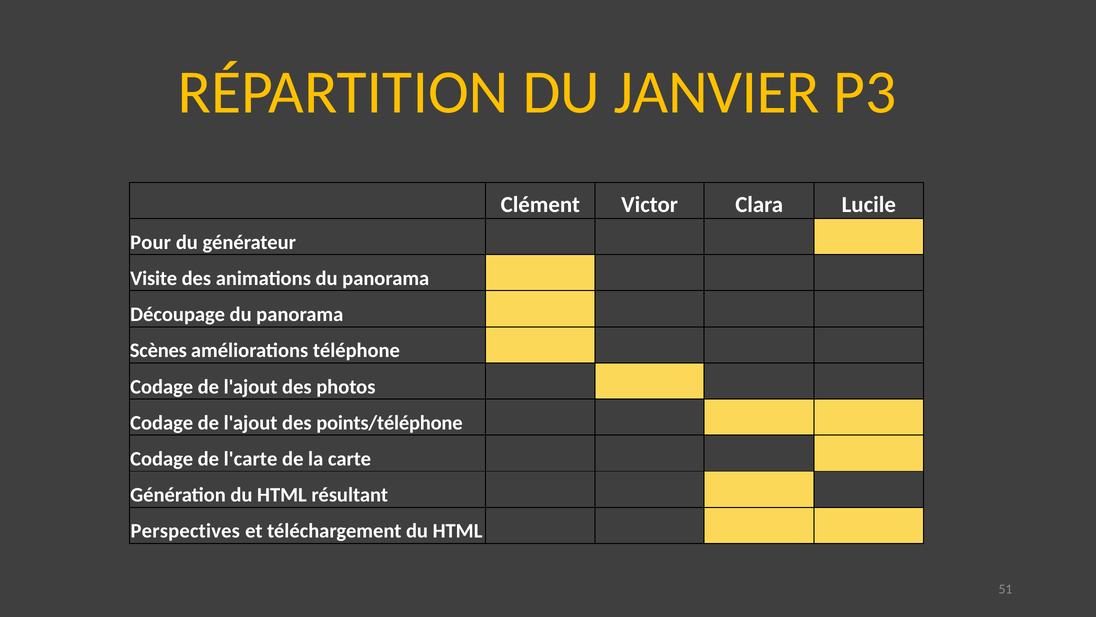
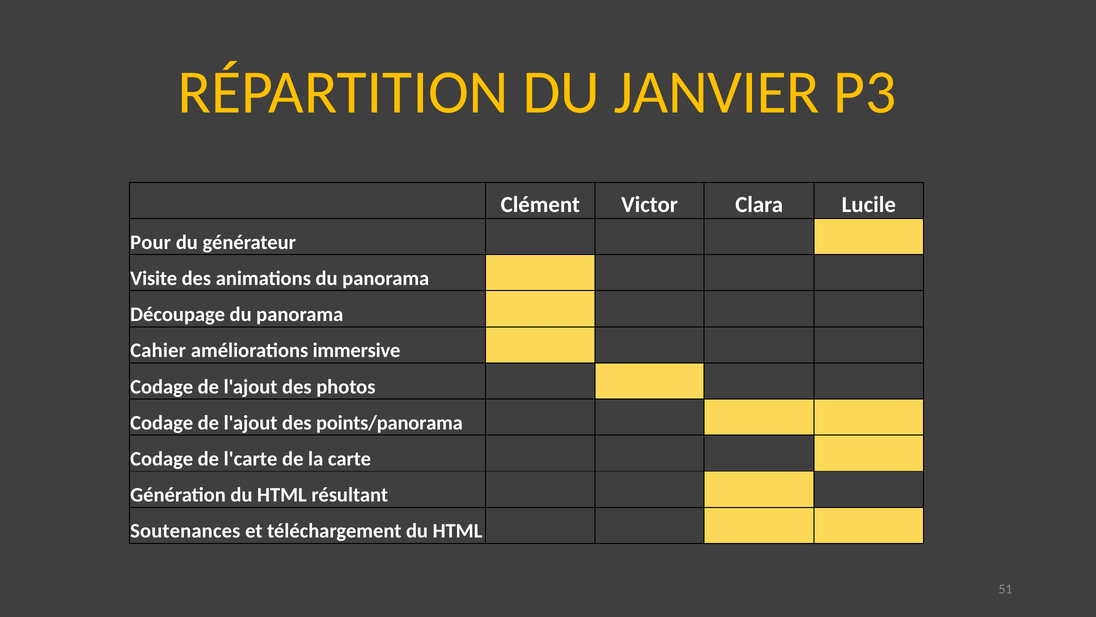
Scènes: Scènes -> Cahier
téléphone: téléphone -> immersive
points/téléphone: points/téléphone -> points/panorama
Perspectives: Perspectives -> Soutenances
